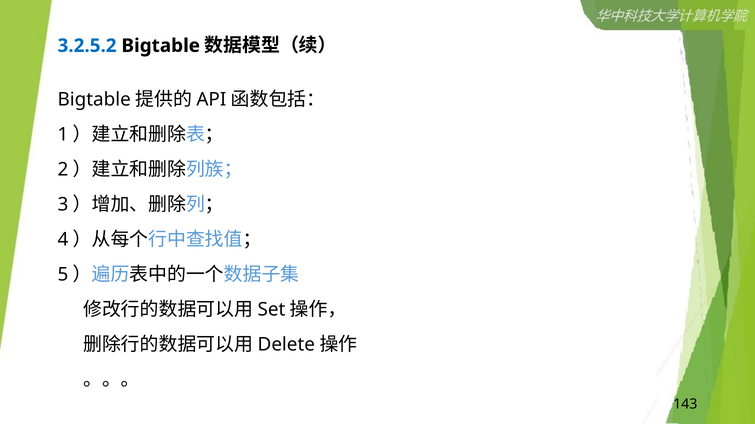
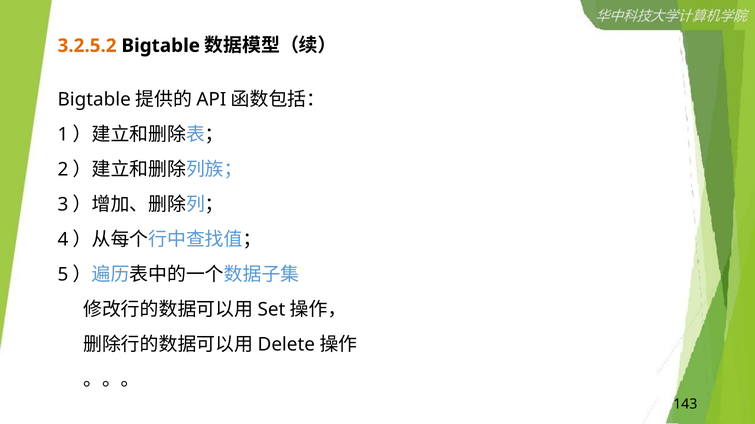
3.2.5.2 colour: blue -> orange
